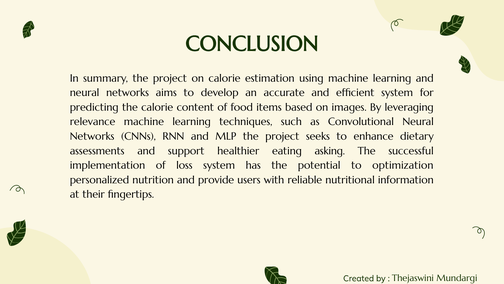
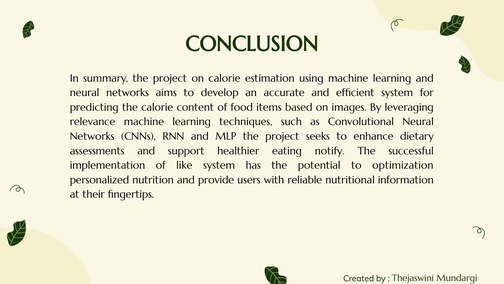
asking: asking -> notify
loss: loss -> like
